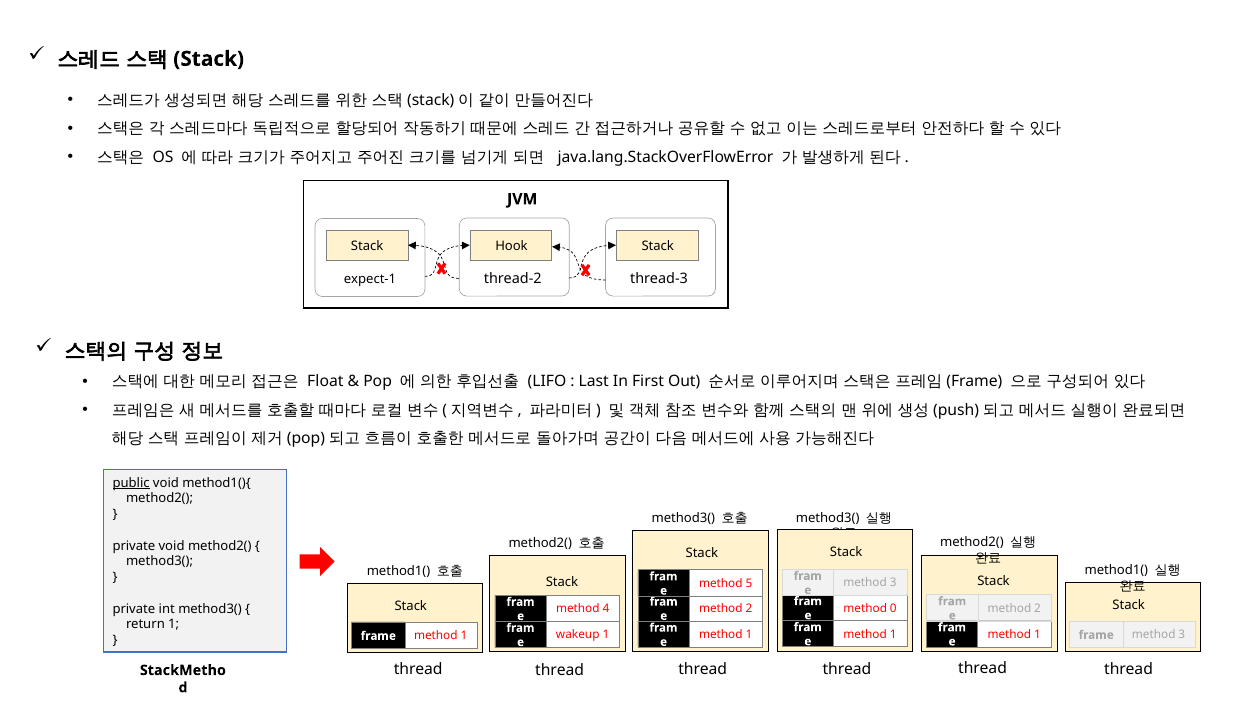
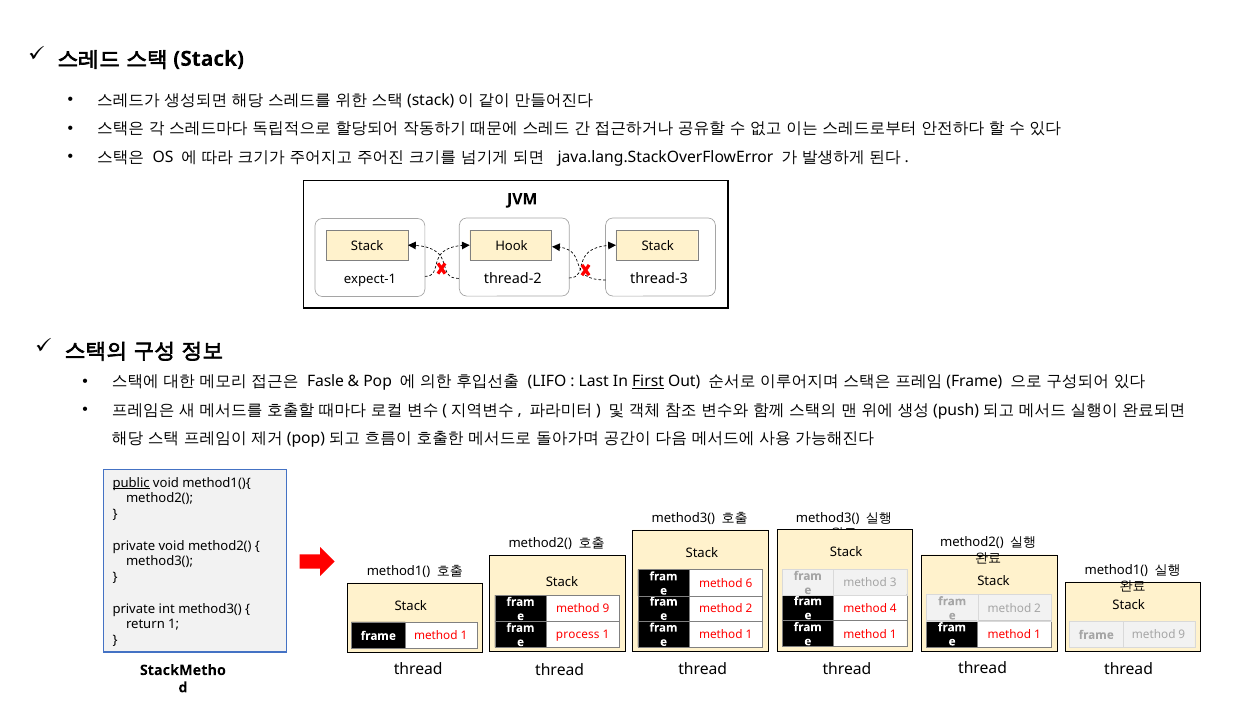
Float: Float -> Fasle
First underline: none -> present
5: 5 -> 6
0: 0 -> 4
4 at (606, 609): 4 -> 9
wakeup: wakeup -> process
3 at (1182, 635): 3 -> 9
